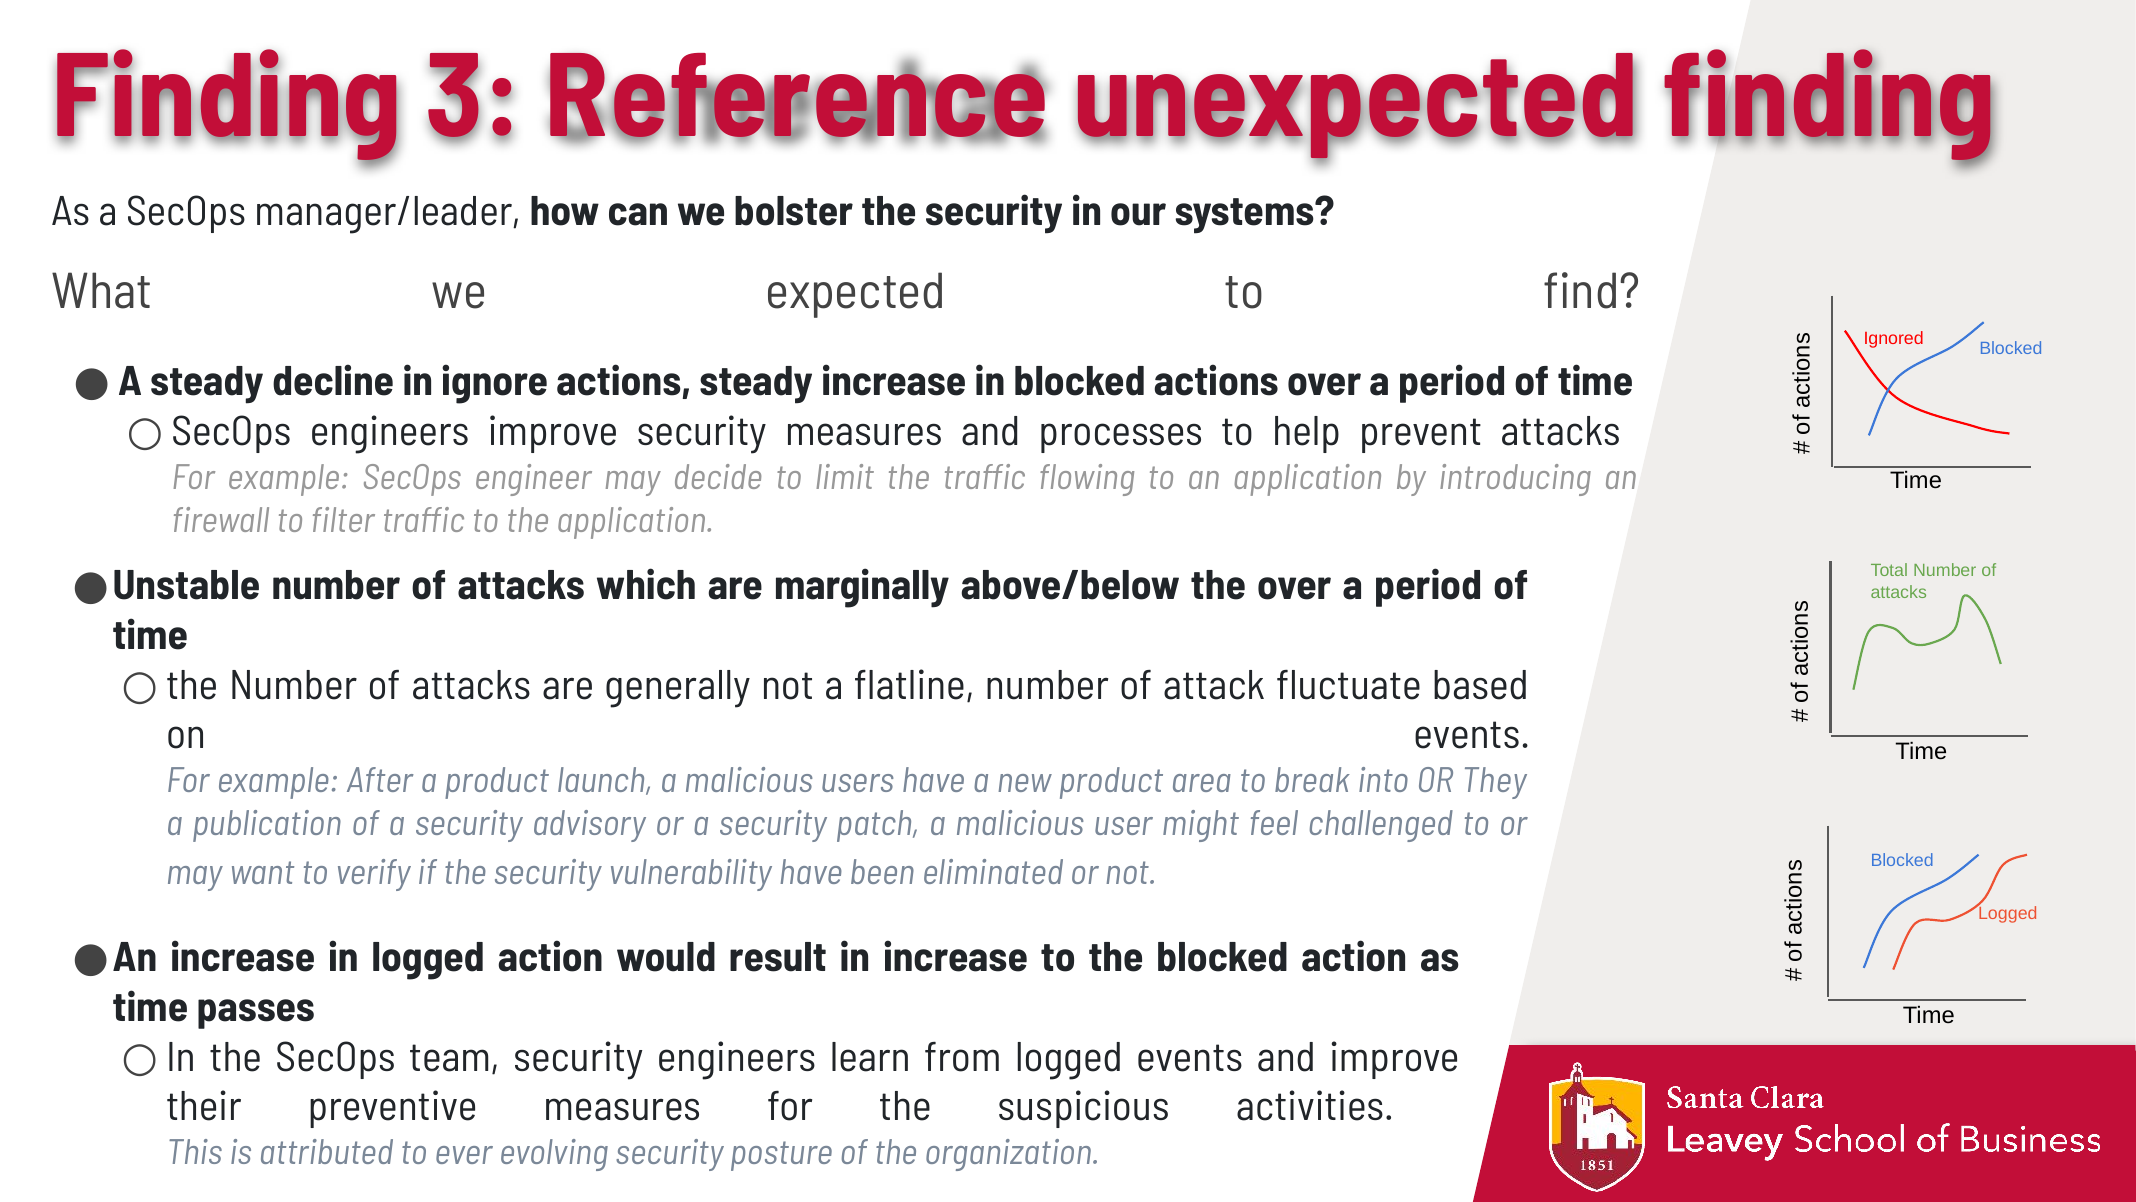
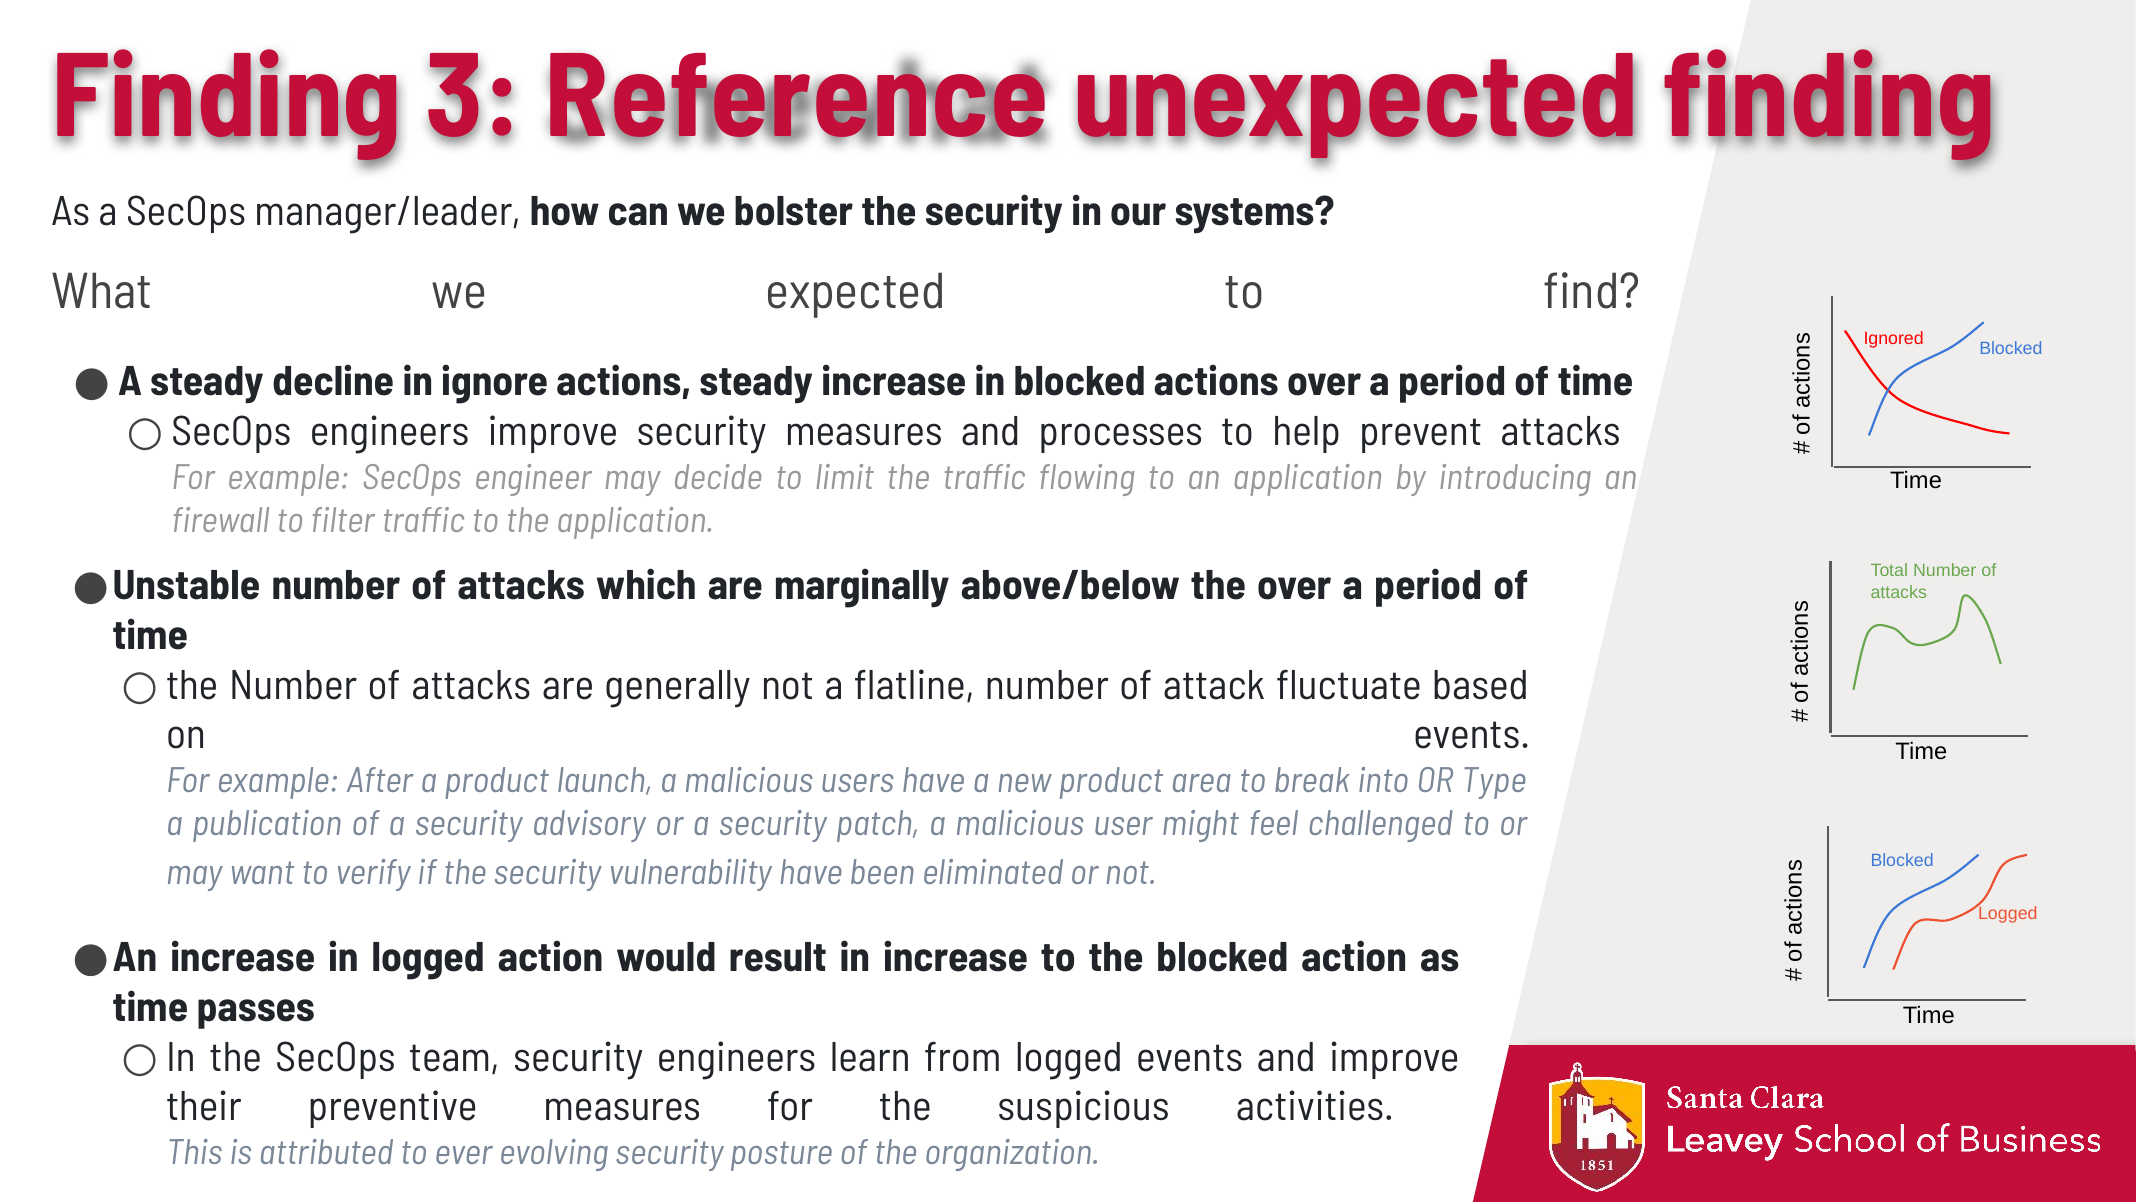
They: They -> Type
